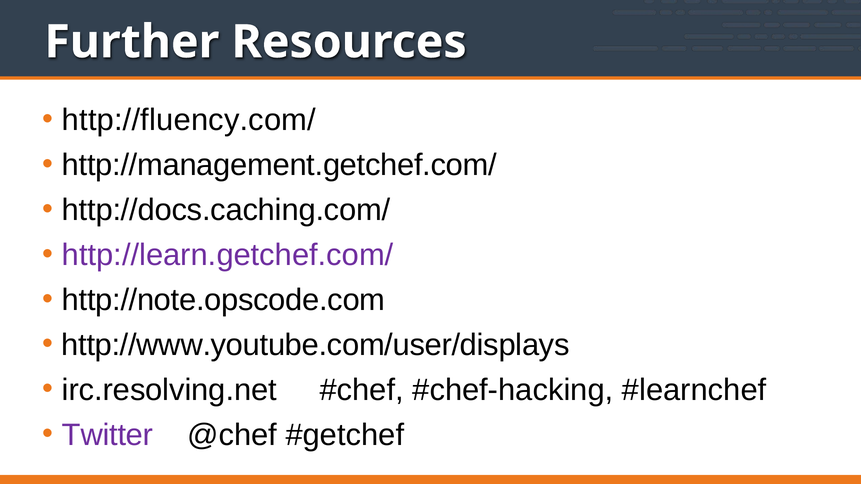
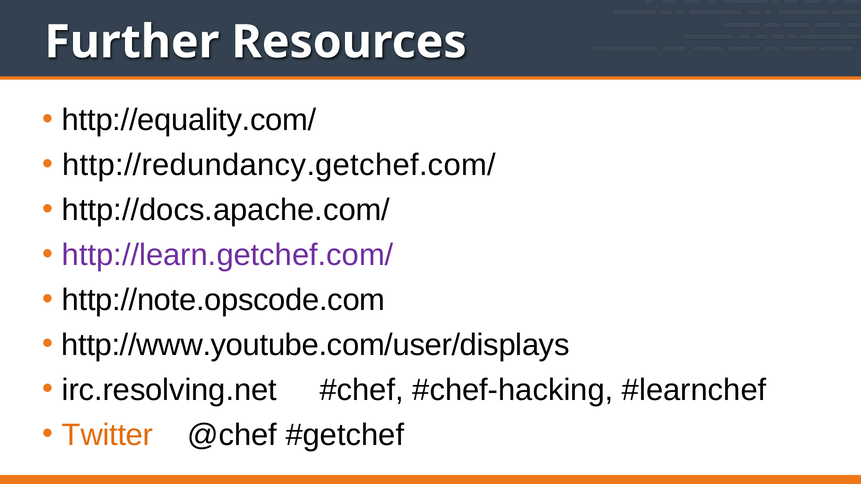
http://fluency.com/: http://fluency.com/ -> http://equality.com/
http://management.getchef.com/: http://management.getchef.com/ -> http://redundancy.getchef.com/
http://docs.caching.com/: http://docs.caching.com/ -> http://docs.apache.com/
Twitter colour: purple -> orange
